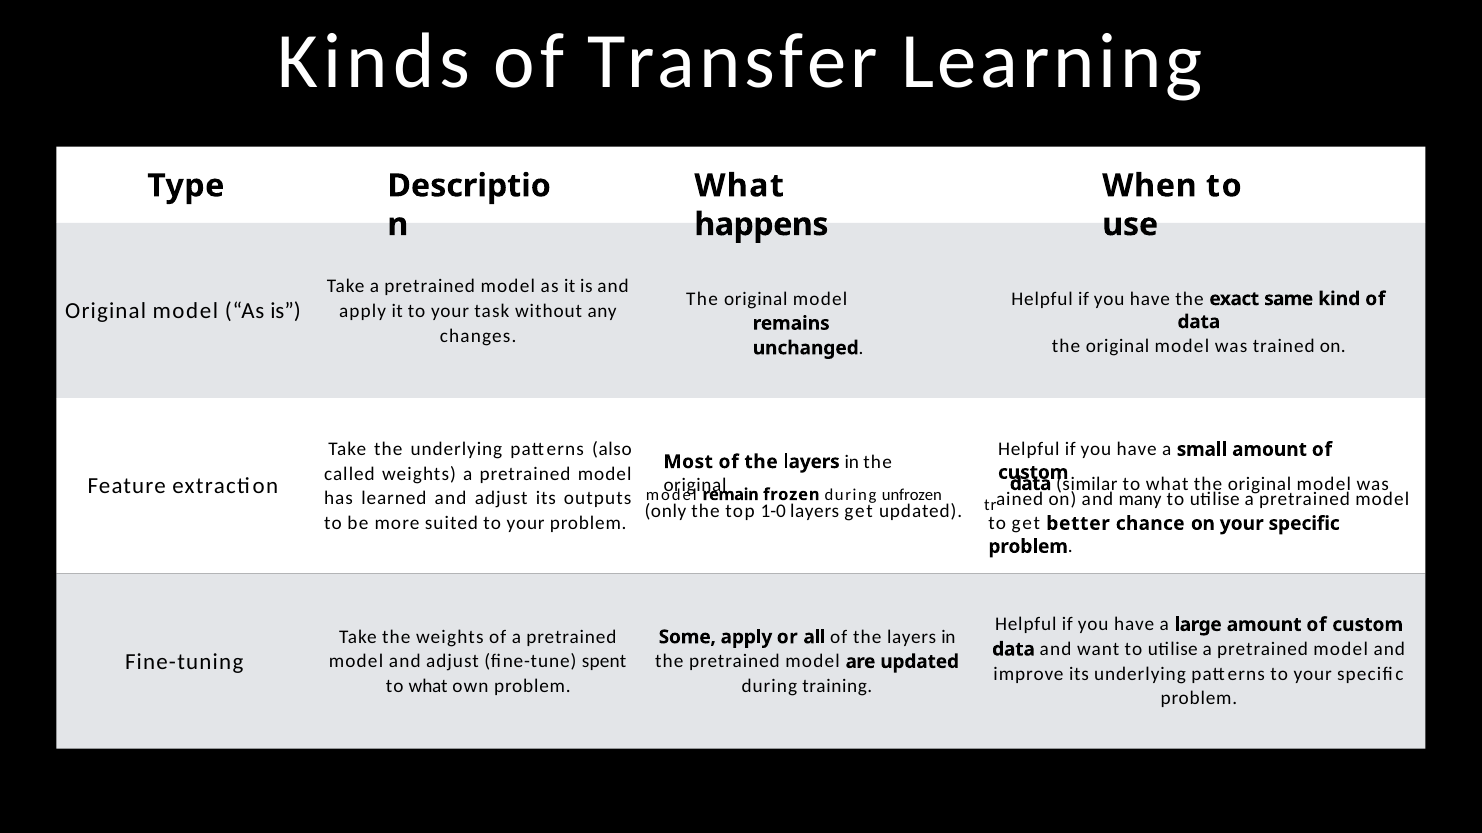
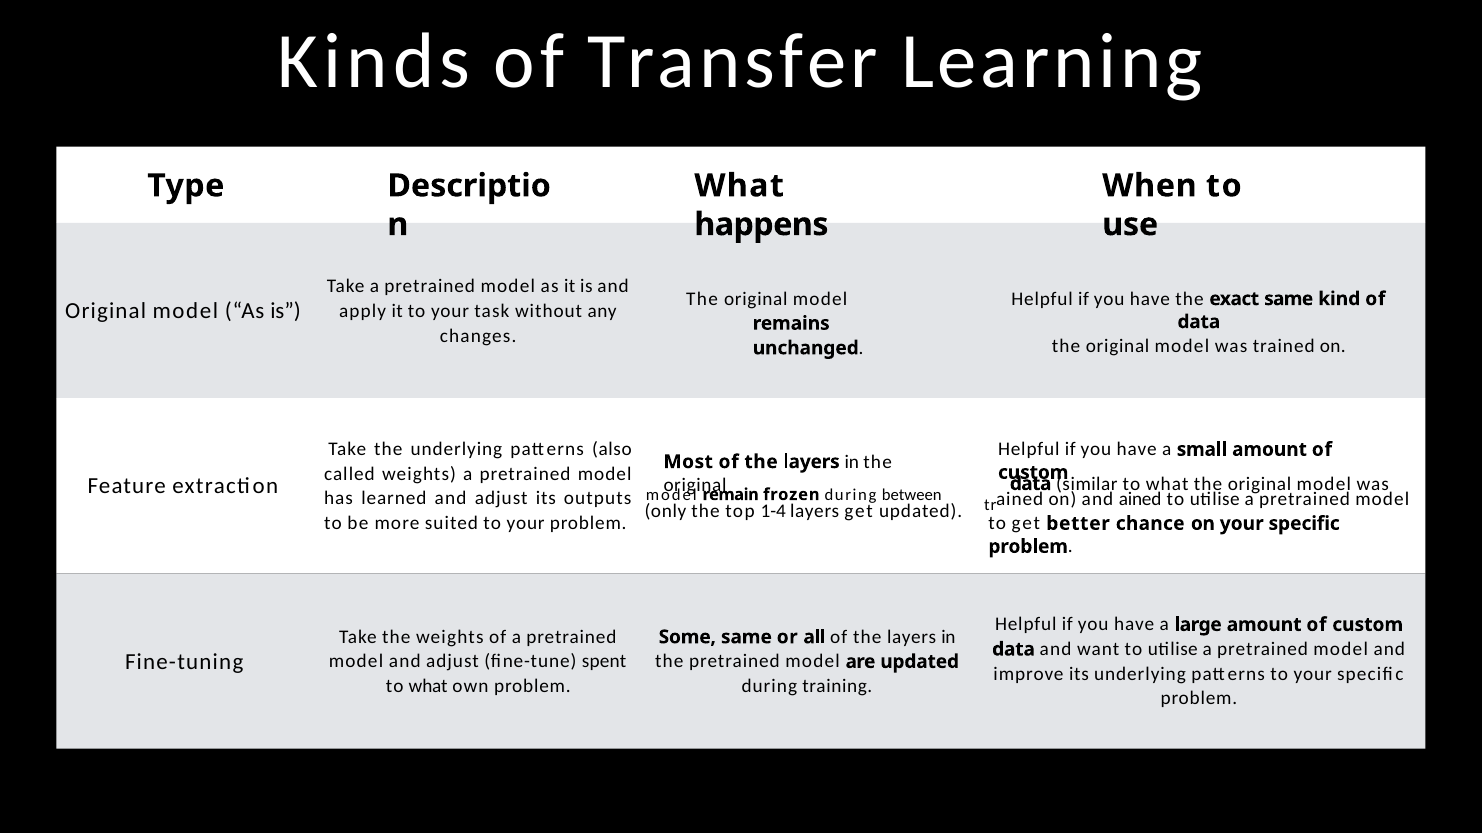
unfrozen: unfrozen -> between
and many: many -> ained
1-0: 1-0 -> 1-4
Some apply: apply -> same
